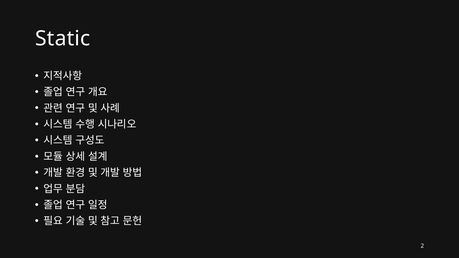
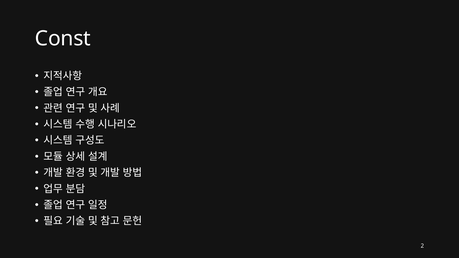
Static: Static -> Const
